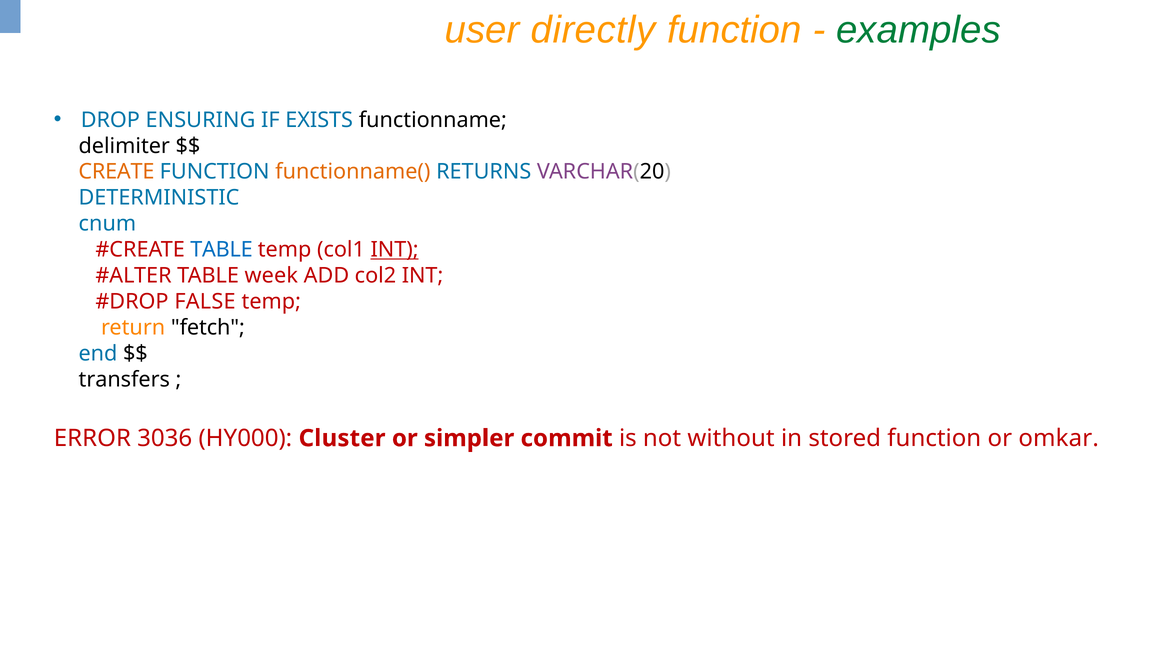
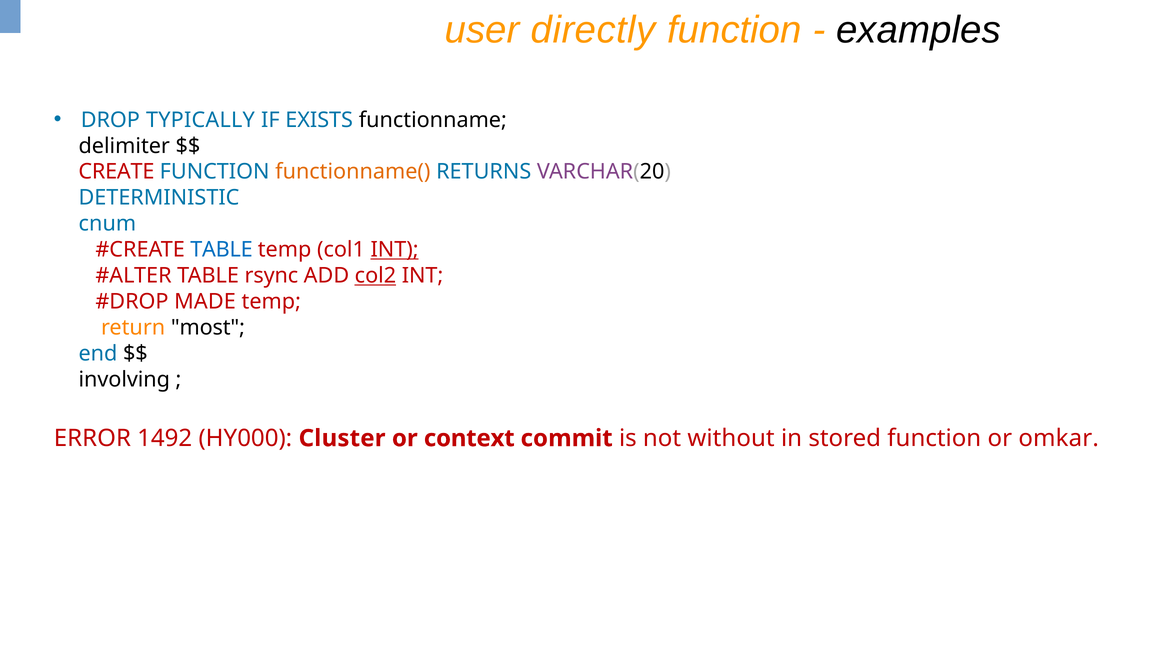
examples colour: green -> black
ENSURING: ENSURING -> TYPICALLY
CREATE colour: orange -> red
week: week -> rsync
col2 underline: none -> present
FALSE: FALSE -> MADE
fetch: fetch -> most
transfers: transfers -> involving
3036: 3036 -> 1492
simpler: simpler -> context
